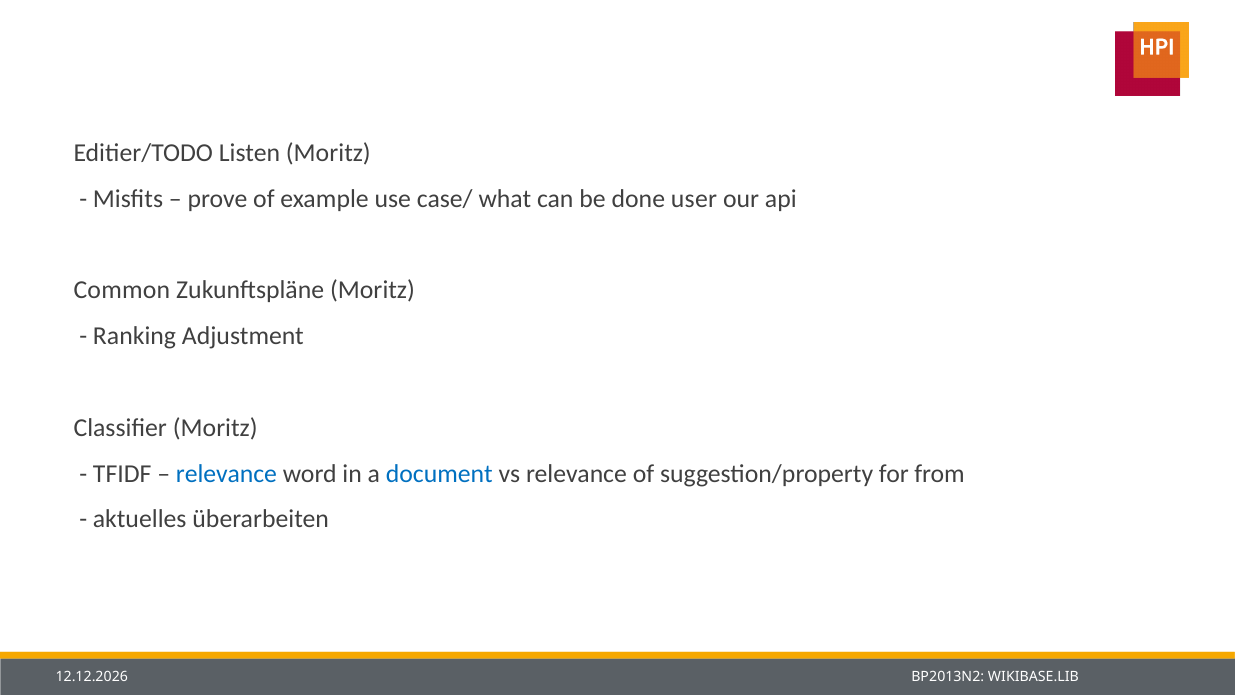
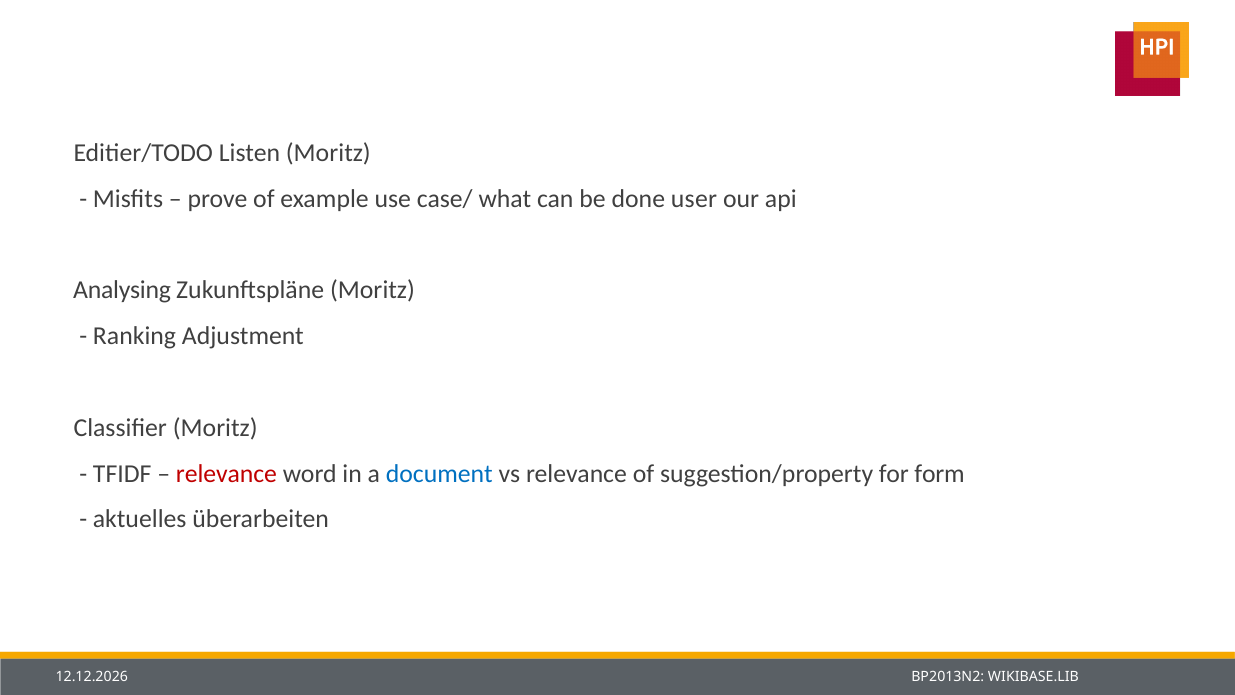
Common: Common -> Analysing
relevance at (226, 473) colour: blue -> red
from: from -> form
